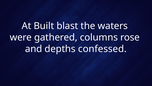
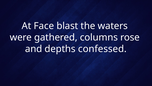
Built: Built -> Face
